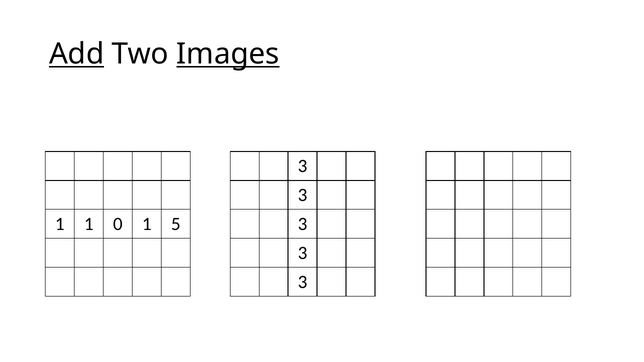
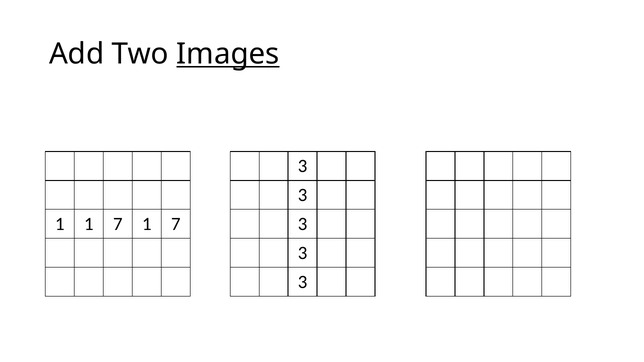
Add underline: present -> none
1 1 0: 0 -> 7
5 at (176, 224): 5 -> 7
